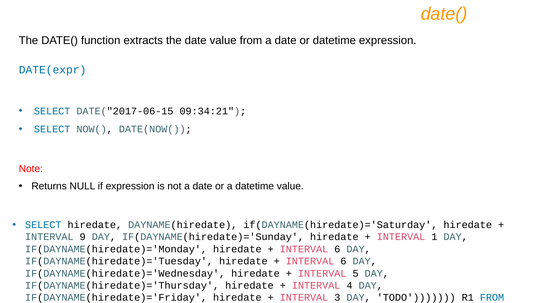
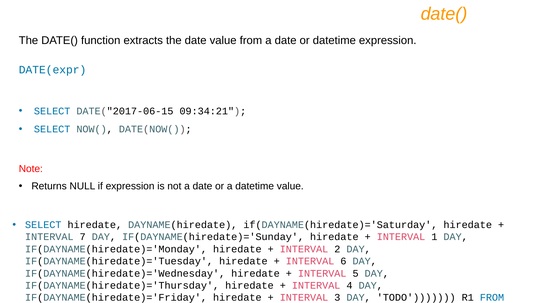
9: 9 -> 7
6 at (337, 249): 6 -> 2
